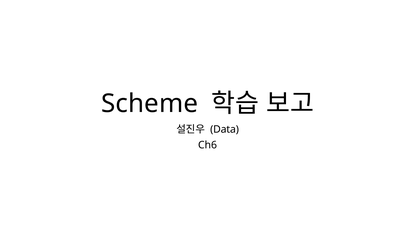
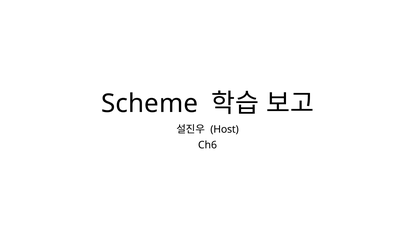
Data: Data -> Host
